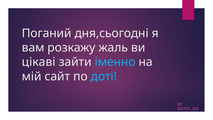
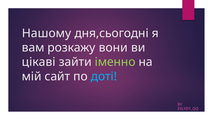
Поганий: Поганий -> Нашому
жаль: жаль -> вони
іменно colour: light blue -> light green
